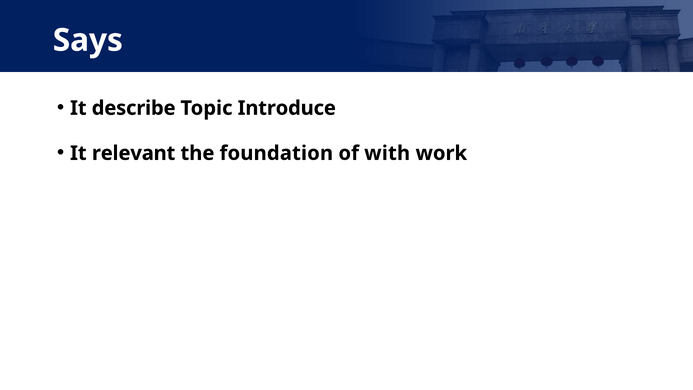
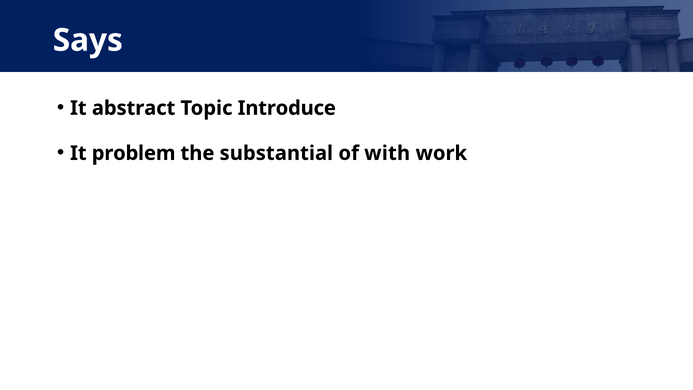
describe: describe -> abstract
relevant: relevant -> problem
foundation: foundation -> substantial
